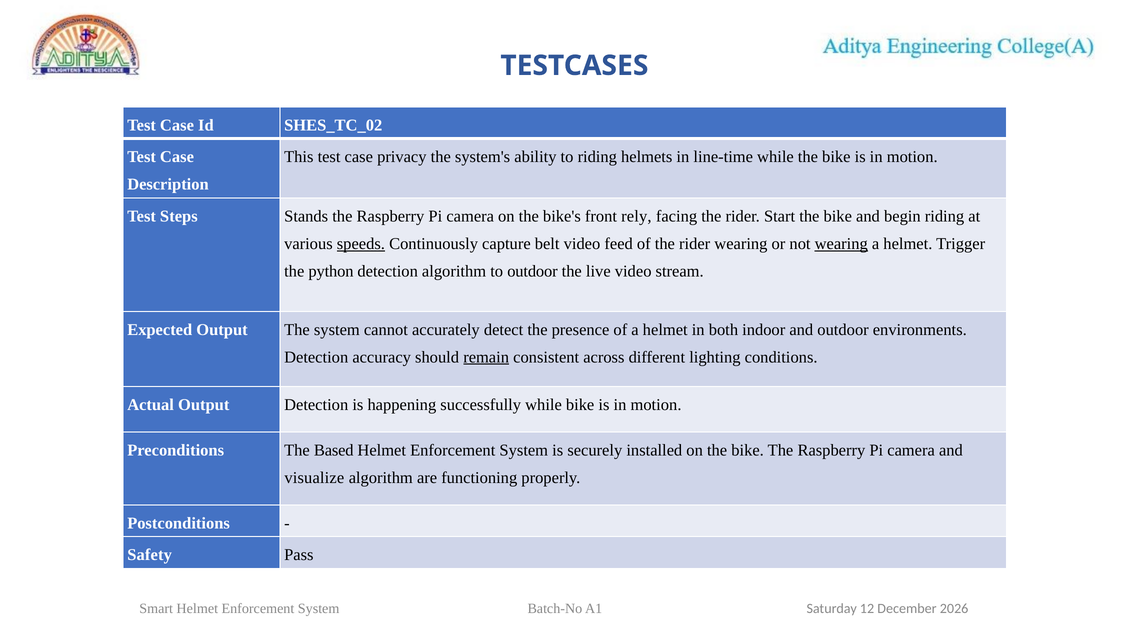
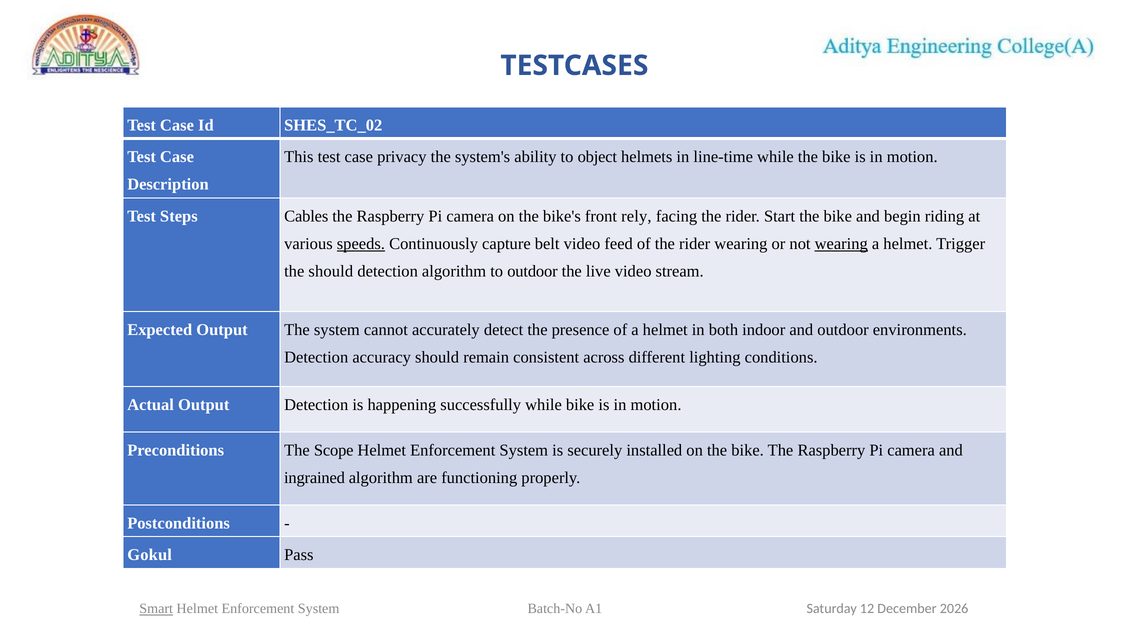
to riding: riding -> object
Stands: Stands -> Cables
the python: python -> should
remain underline: present -> none
Based: Based -> Scope
visualize: visualize -> ingrained
Safety: Safety -> Gokul
Smart underline: none -> present
